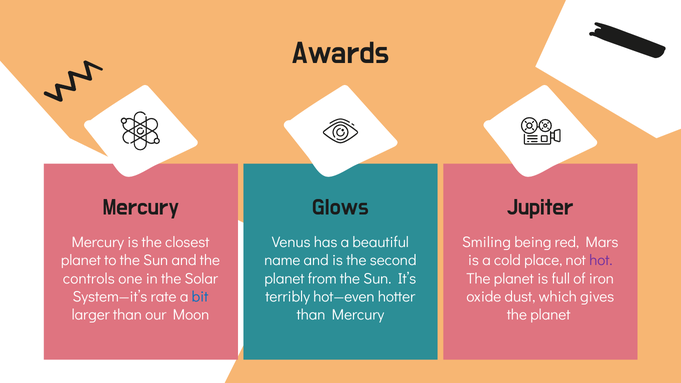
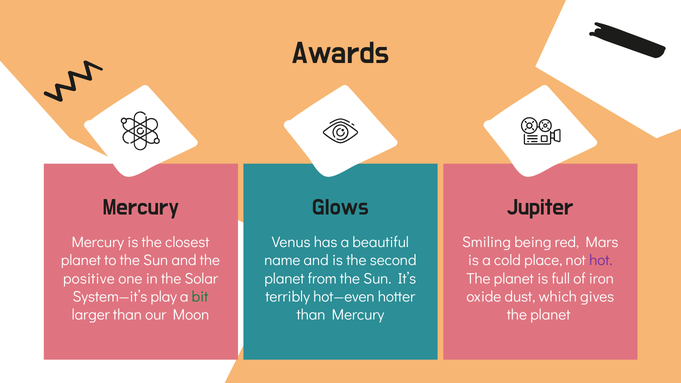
controls: controls -> positive
rate: rate -> play
bit colour: blue -> green
